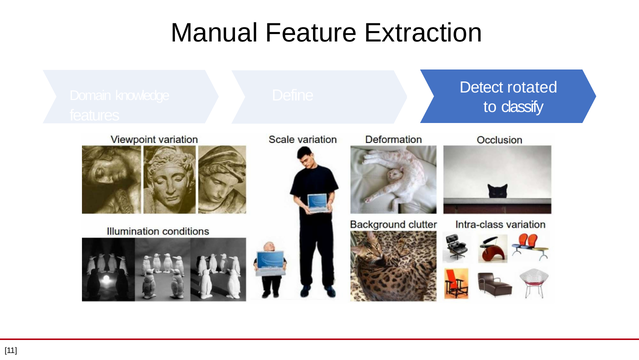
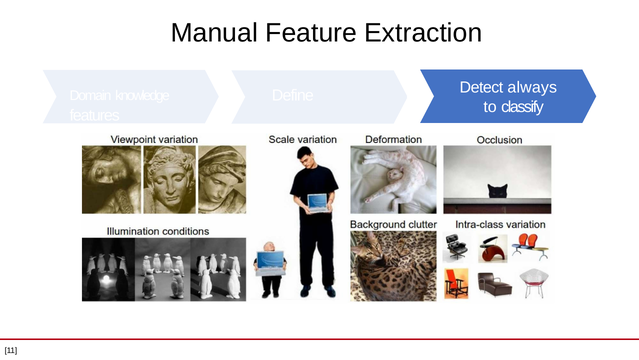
rotated: rotated -> always
